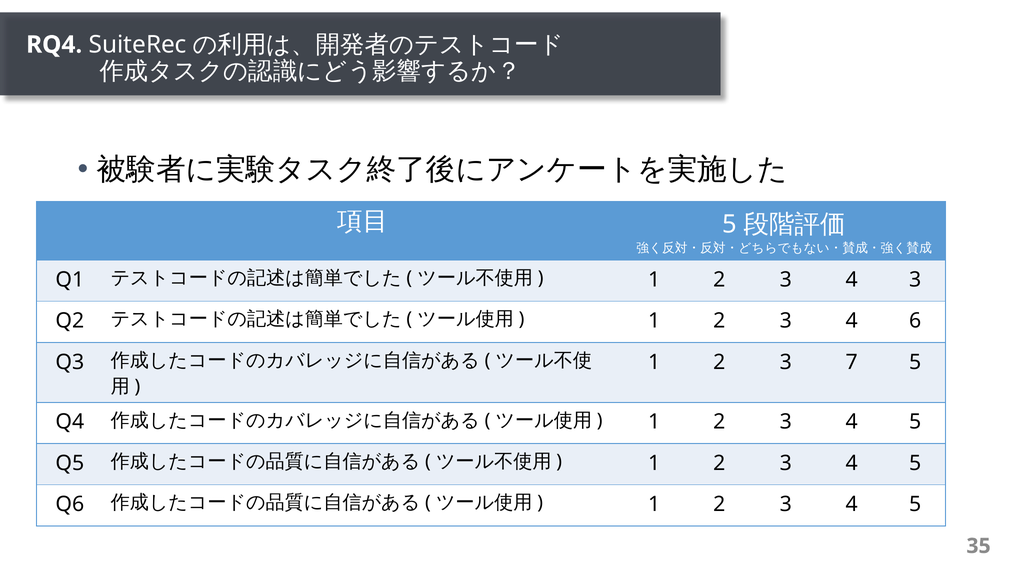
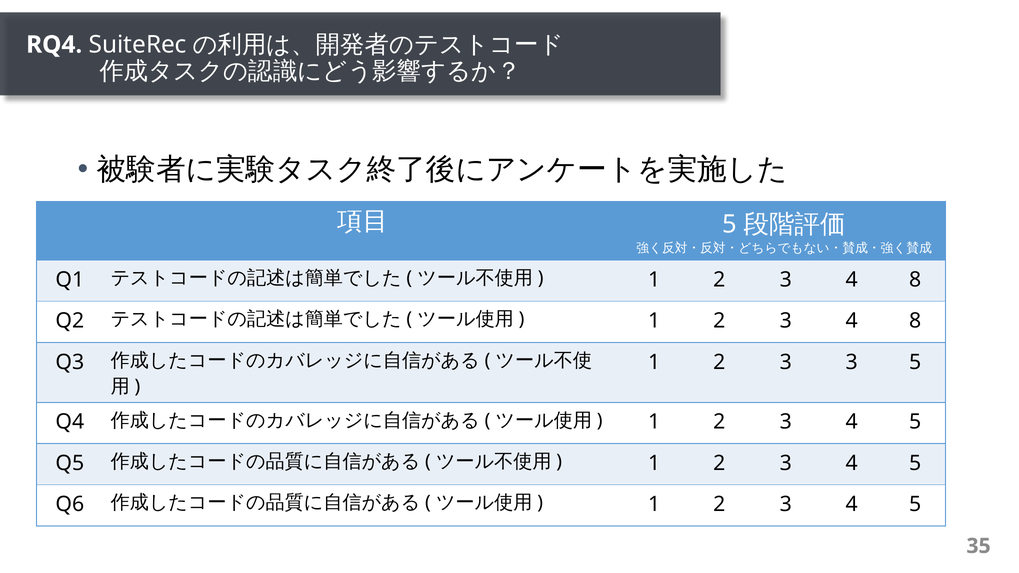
3 at (915, 280): 3 -> 8
6 at (915, 321): 6 -> 8
3 7: 7 -> 3
